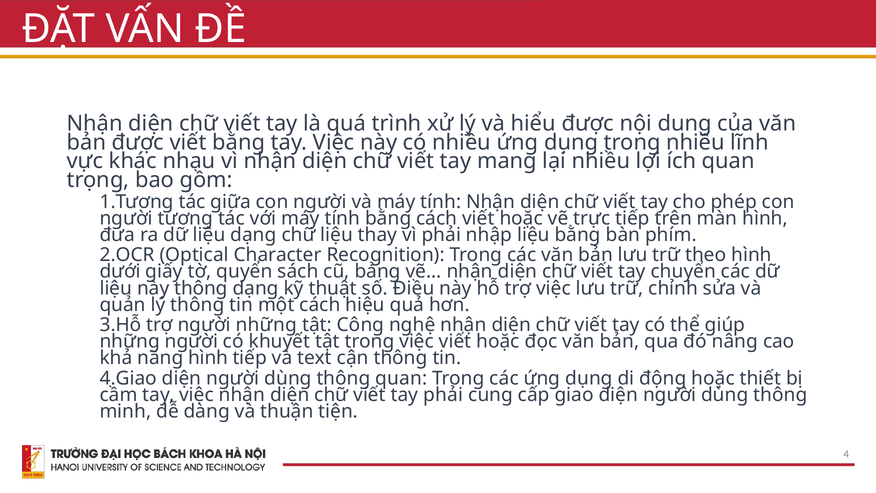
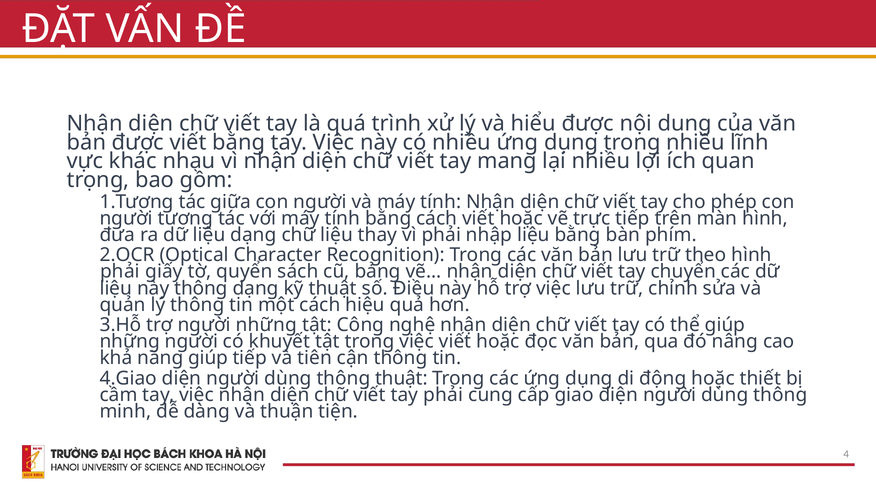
dưới at (120, 272): dưới -> phải
năng hình: hình -> giúp
text: text -> tiên
thông quan: quan -> thuật
